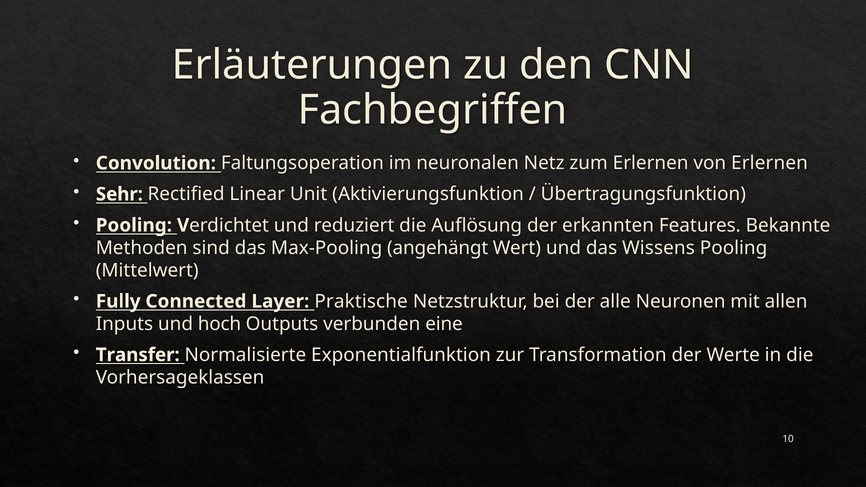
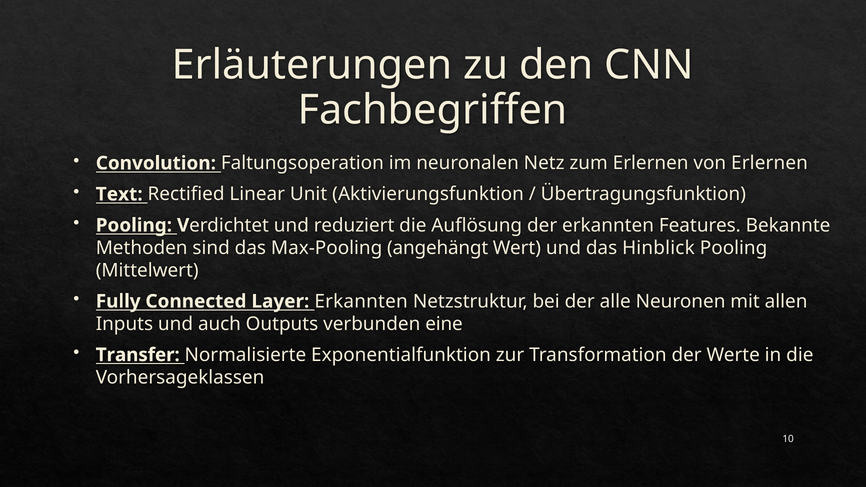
Sehr: Sehr -> Text
Wissens: Wissens -> Hinblick
Layer Praktische: Praktische -> Erkannten
hoch: hoch -> auch
